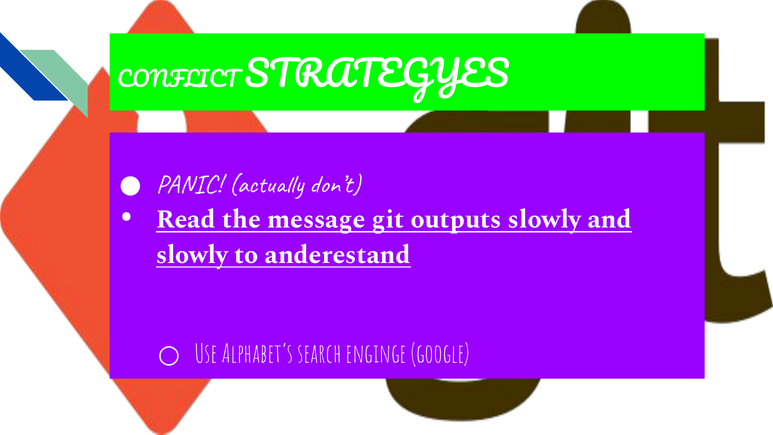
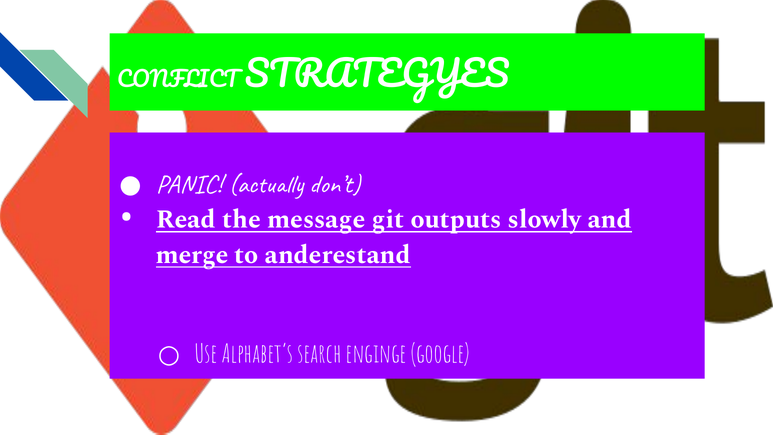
slowly at (192, 255): slowly -> merge
